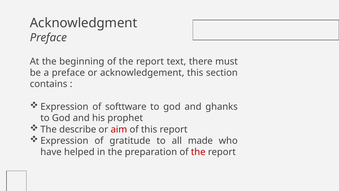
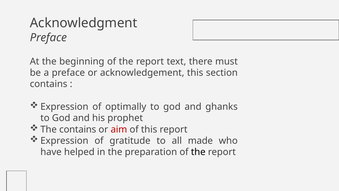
softtware: softtware -> optimally
The describe: describe -> contains
the at (198, 152) colour: red -> black
